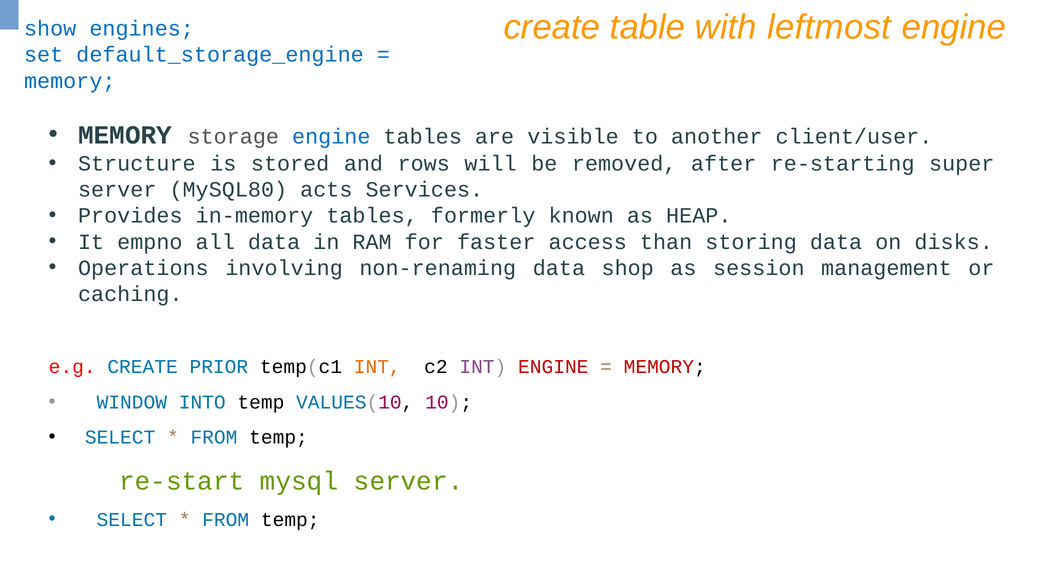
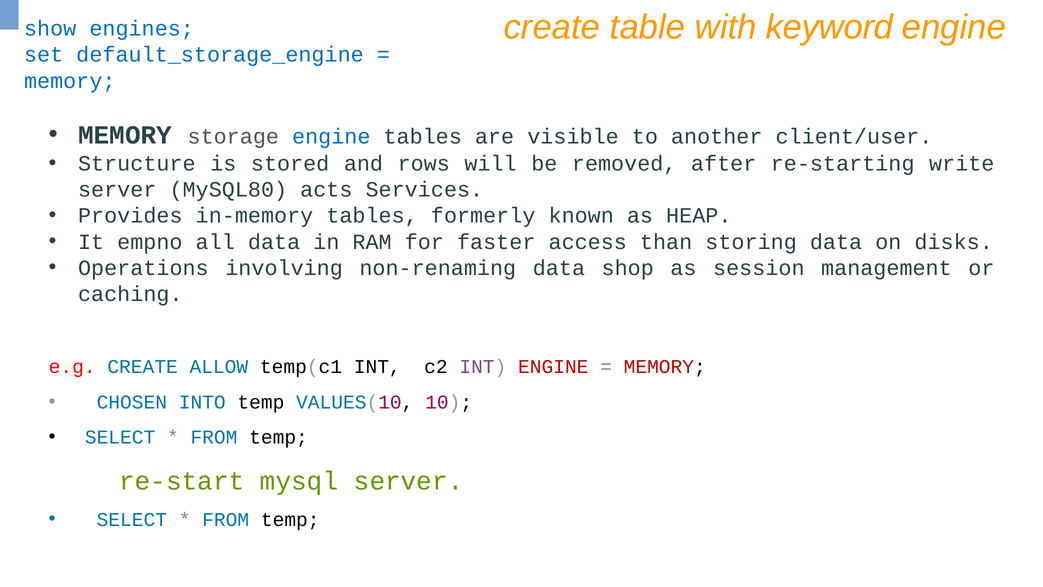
leftmost: leftmost -> keyword
super: super -> write
PRIOR: PRIOR -> ALLOW
INT at (377, 367) colour: orange -> black
WINDOW: WINDOW -> CHOSEN
